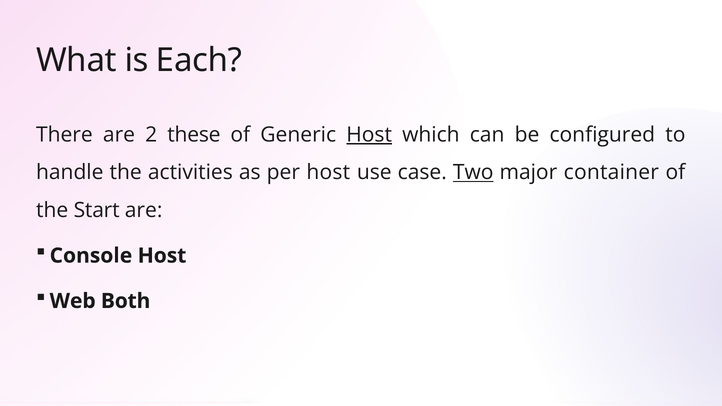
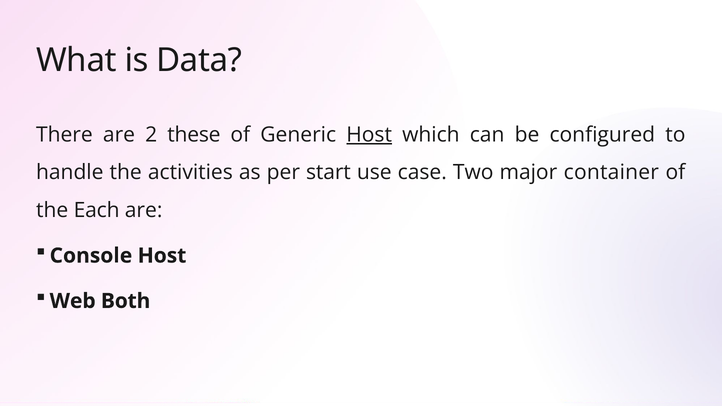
Each: Each -> Data
per host: host -> start
Two underline: present -> none
Start: Start -> Each
